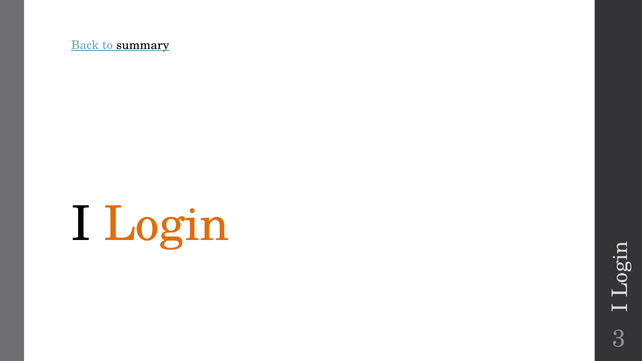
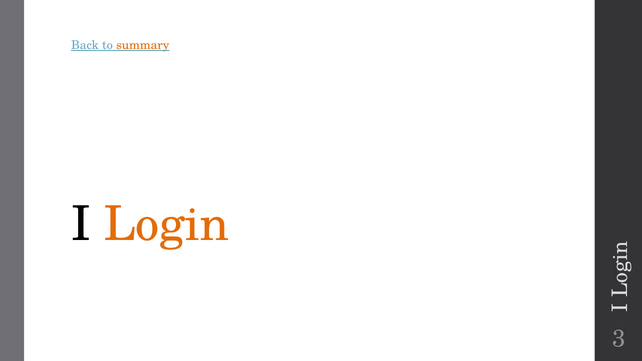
summary colour: black -> orange
